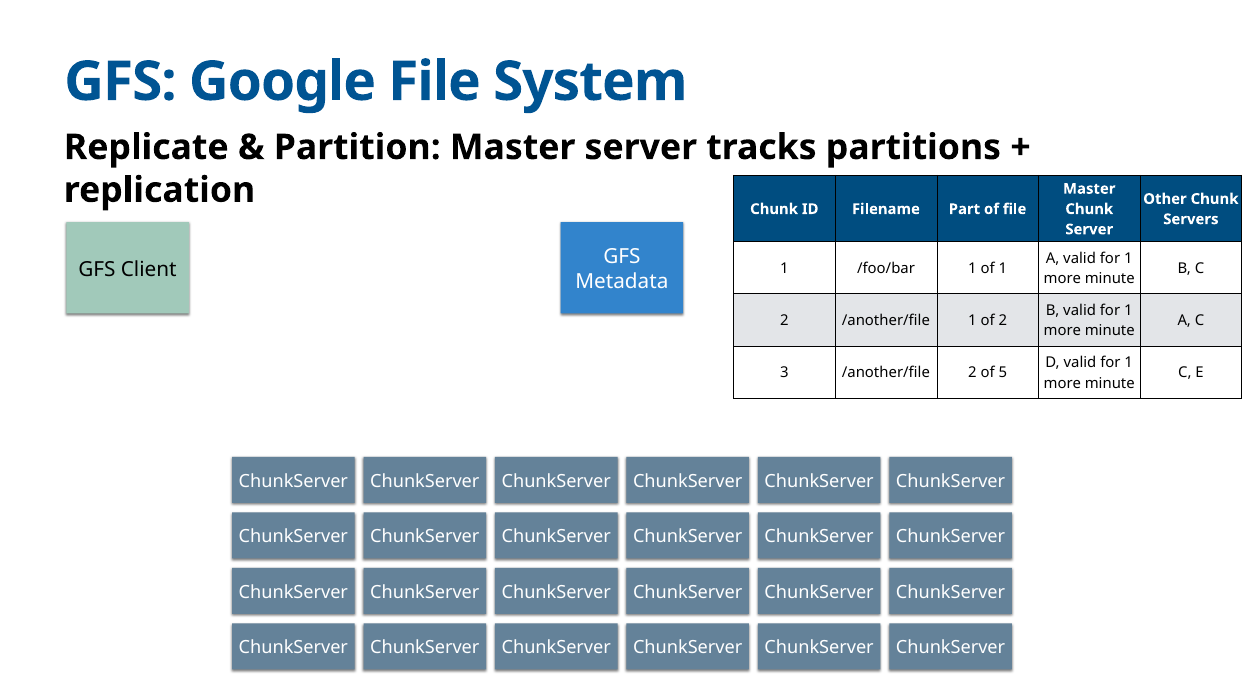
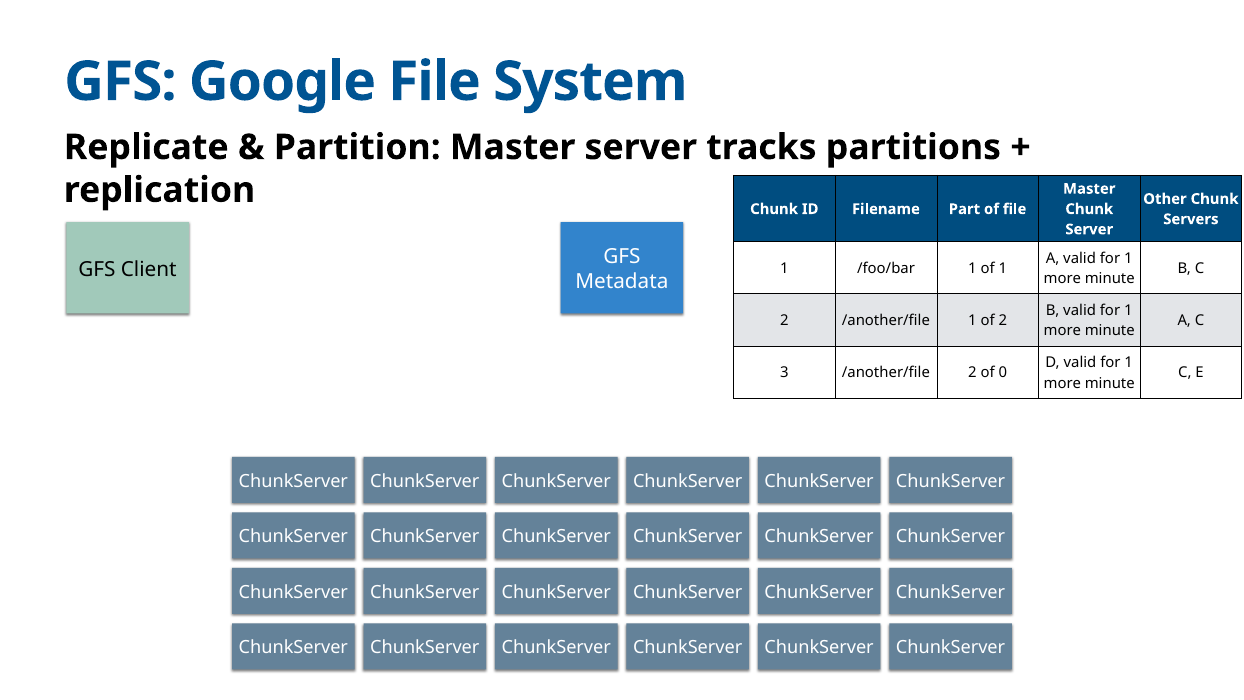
5: 5 -> 0
